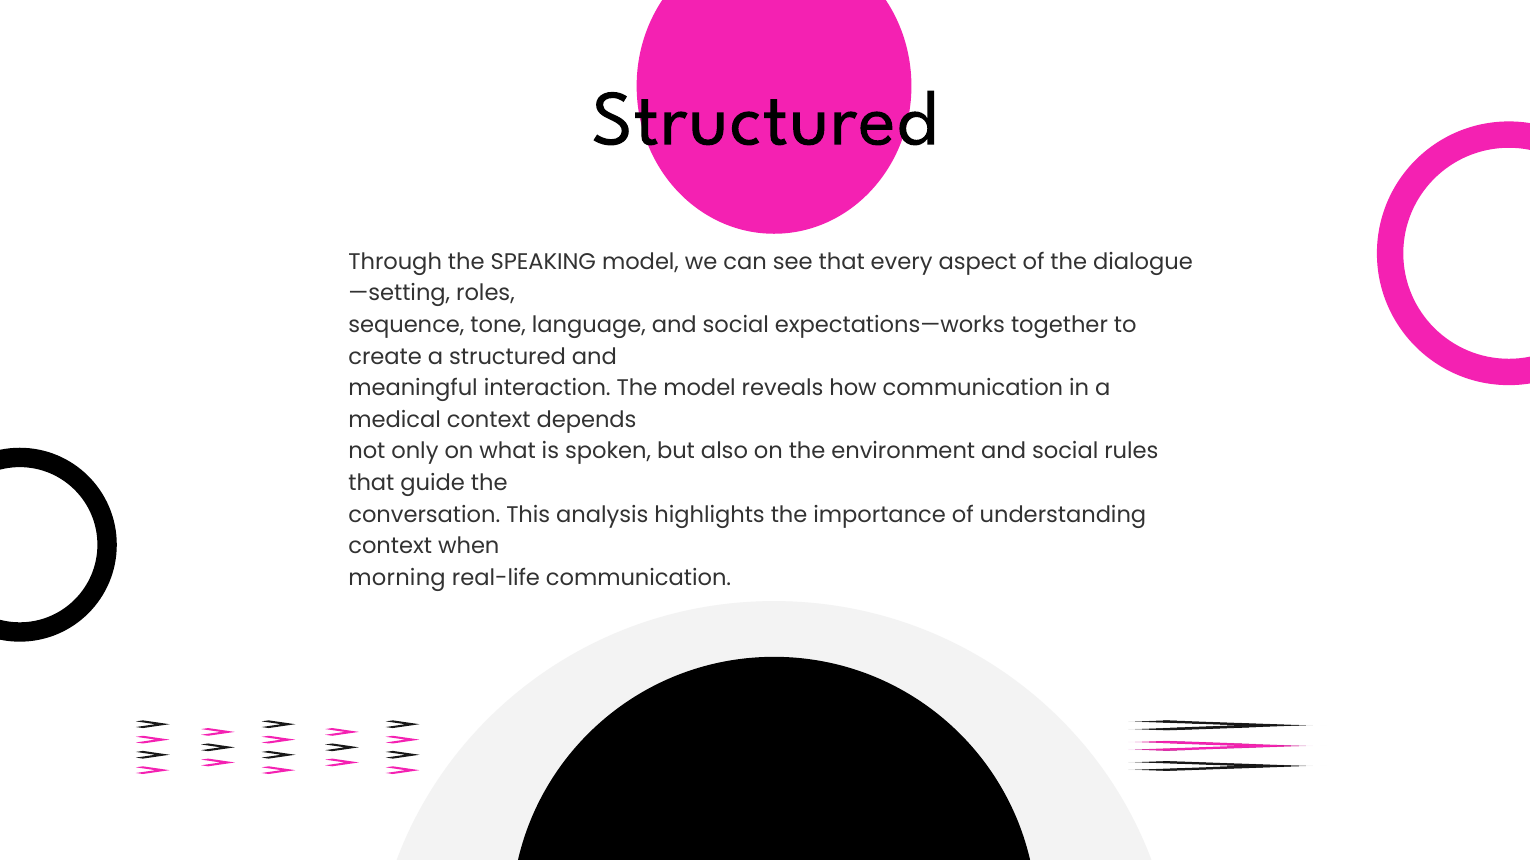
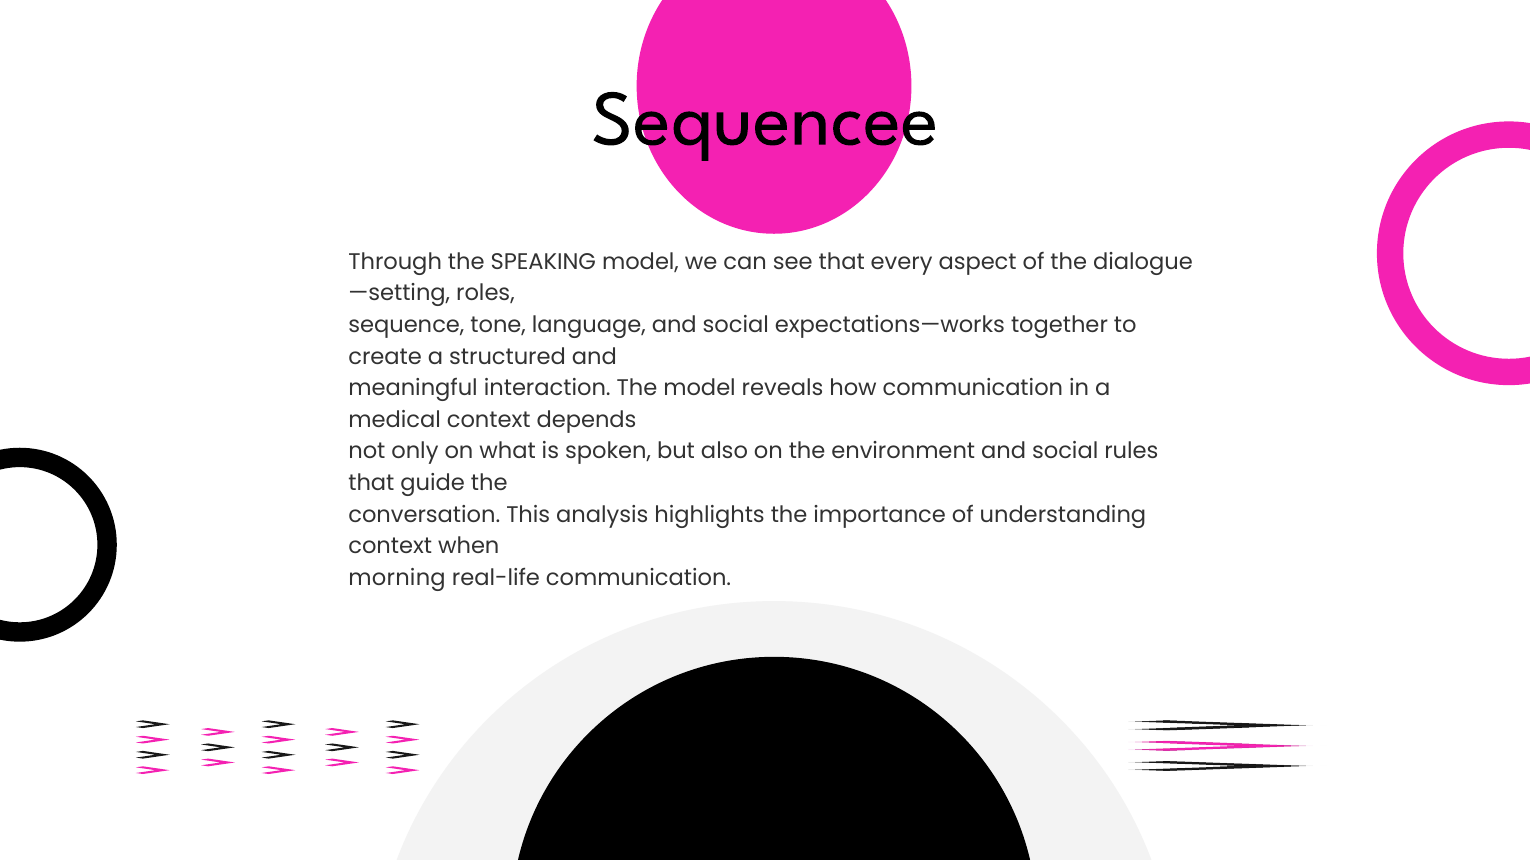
Structured at (765, 119): Structured -> Sequencee
